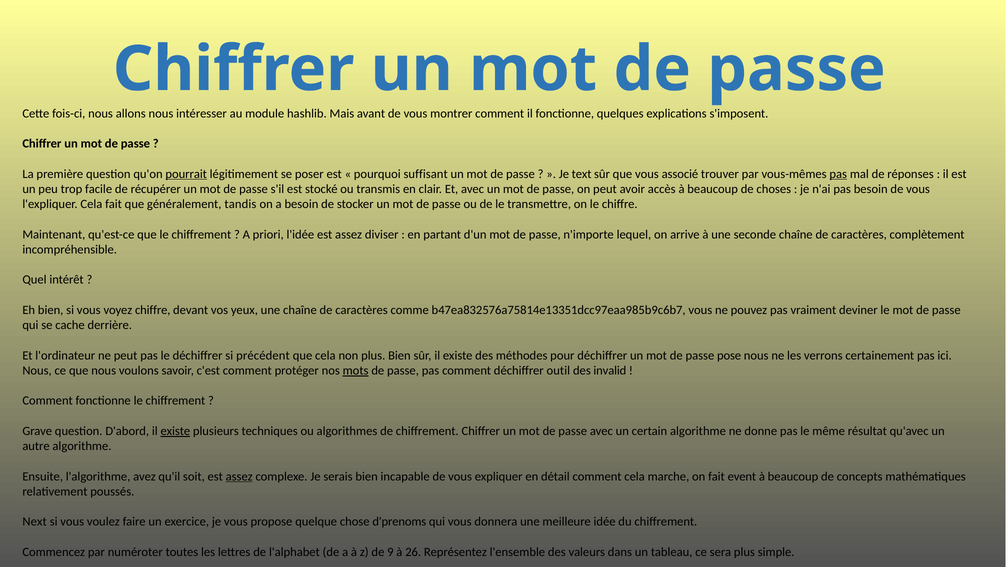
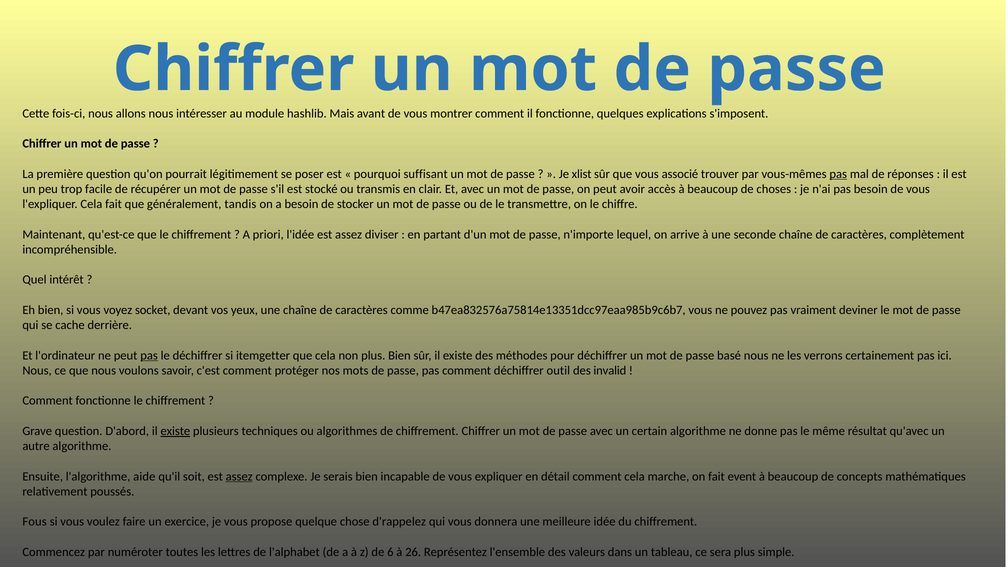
pourrait underline: present -> none
text: text -> xlist
voyez chiffre: chiffre -> socket
pas at (149, 355) underline: none -> present
précédent: précédent -> itemgetter
pose: pose -> basé
mots underline: present -> none
avez: avez -> aide
Next: Next -> Fous
d'prenoms: d'prenoms -> d'rappelez
9: 9 -> 6
